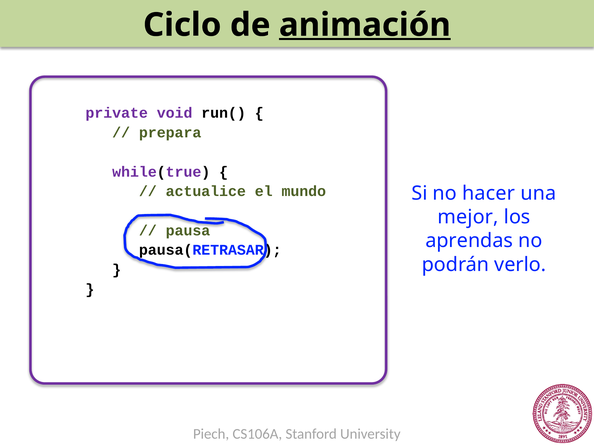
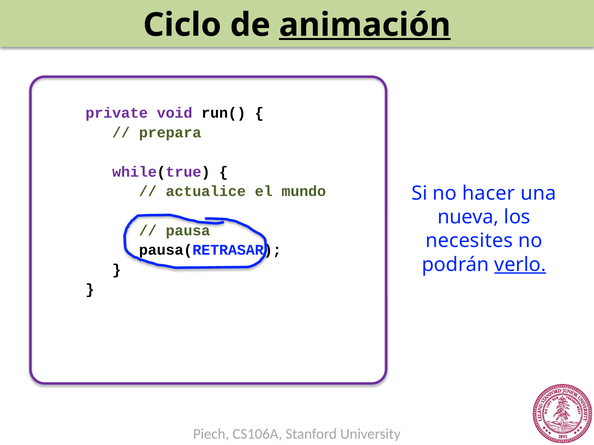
mejor: mejor -> nueva
aprendas: aprendas -> necesites
verlo underline: none -> present
